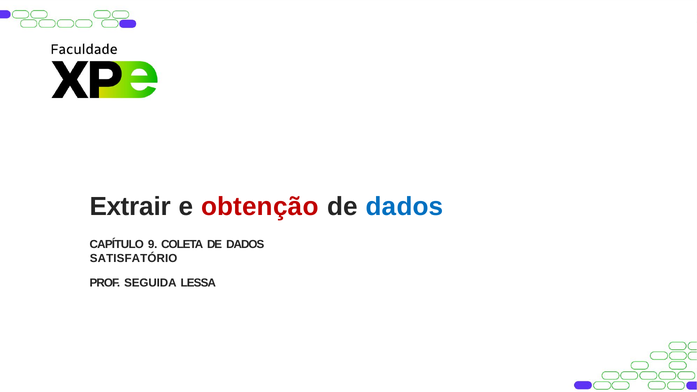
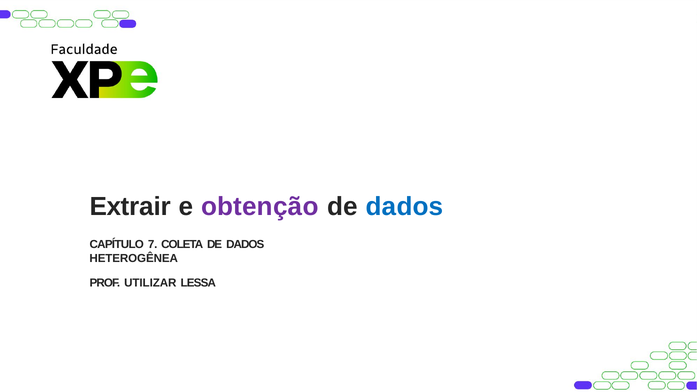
obtenção colour: red -> purple
9: 9 -> 7
SATISFATÓRIO: SATISFATÓRIO -> HETEROGÊNEA
SEGUIDA: SEGUIDA -> UTILIZAR
